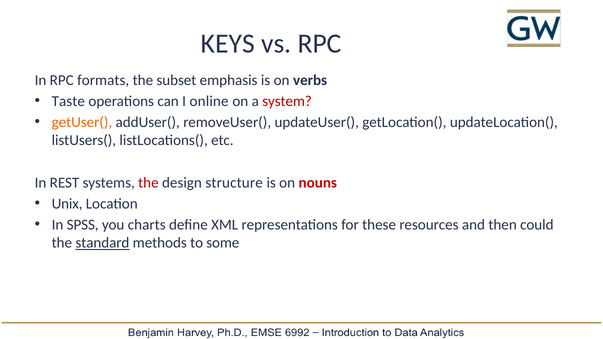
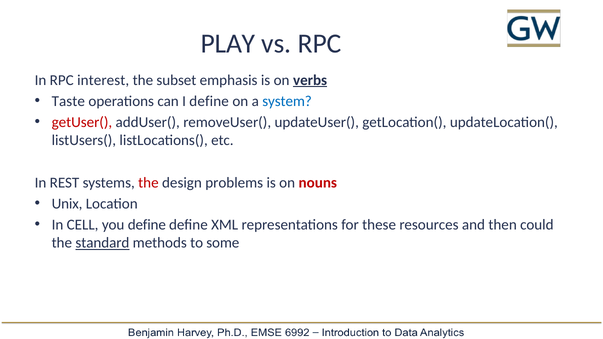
KEYS: KEYS -> PLAY
formats: formats -> interest
verbs underline: none -> present
I online: online -> define
system colour: red -> blue
getUser( colour: orange -> red
structure: structure -> problems
SPSS: SPSS -> CELL
you charts: charts -> define
